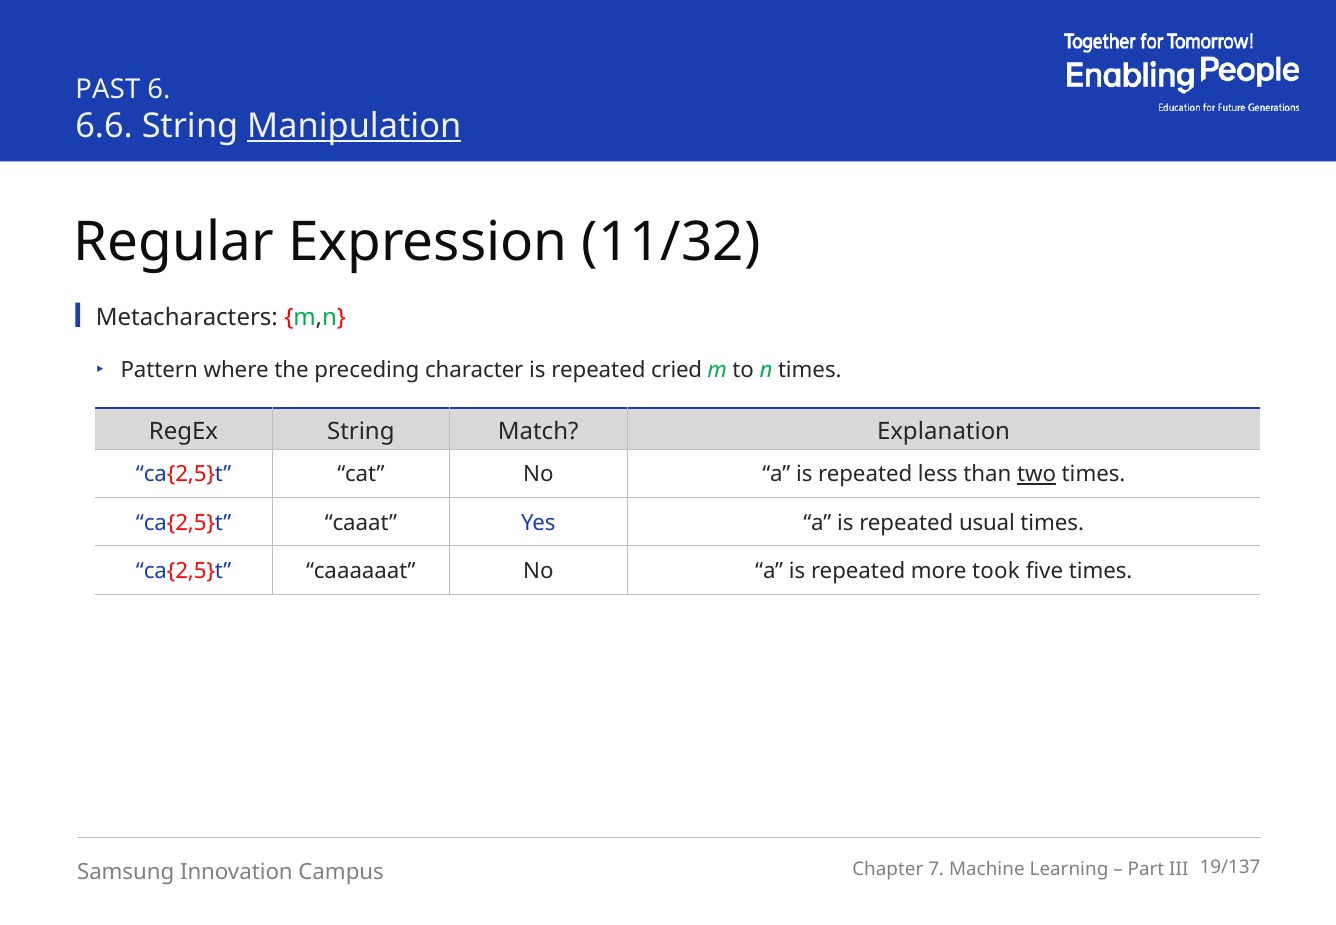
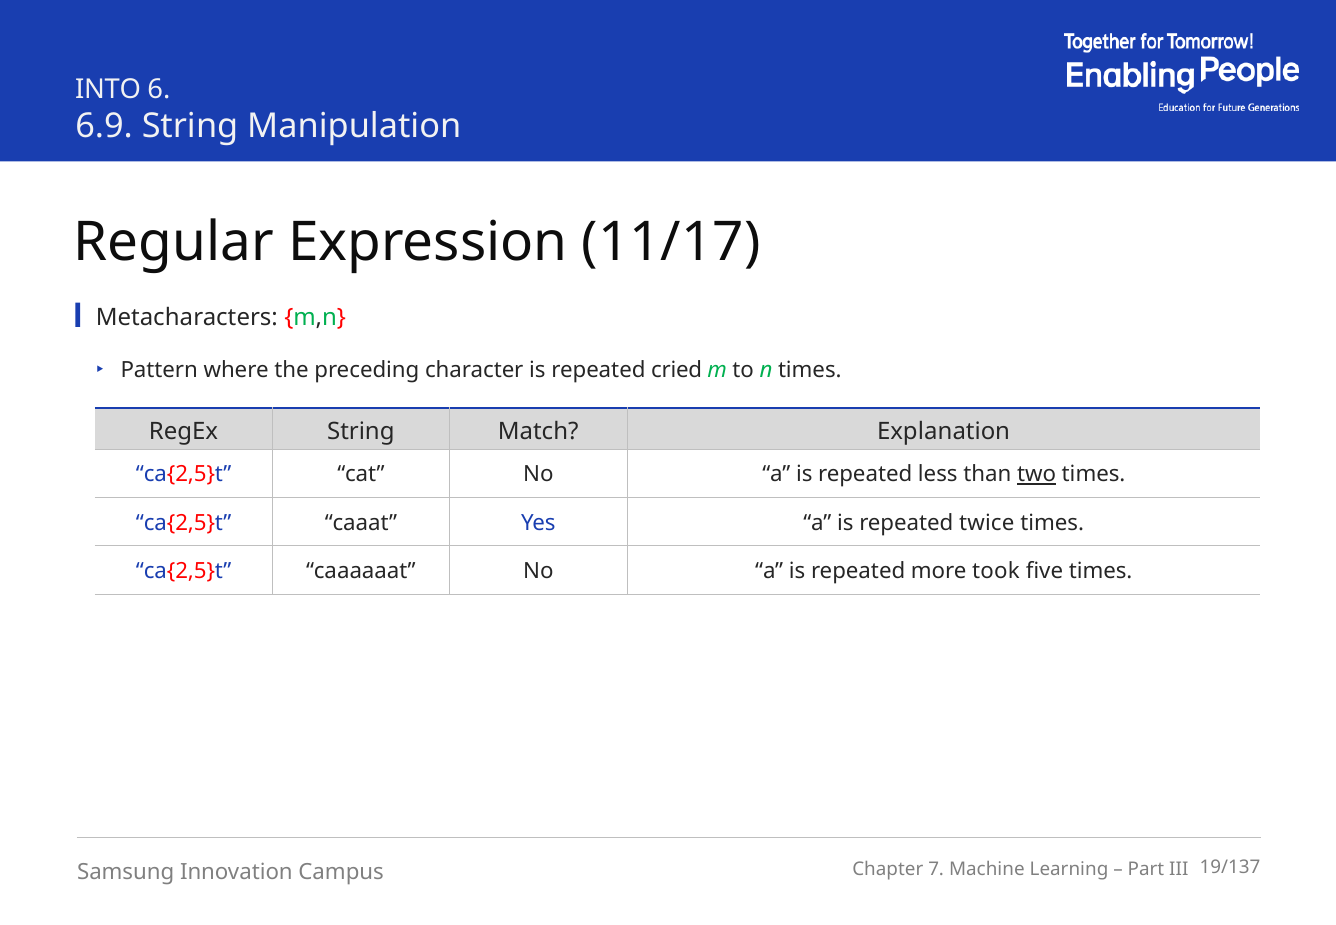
PAST: PAST -> INTO
6.6: 6.6 -> 6.9
Manipulation underline: present -> none
11/32: 11/32 -> 11/17
usual: usual -> twice
